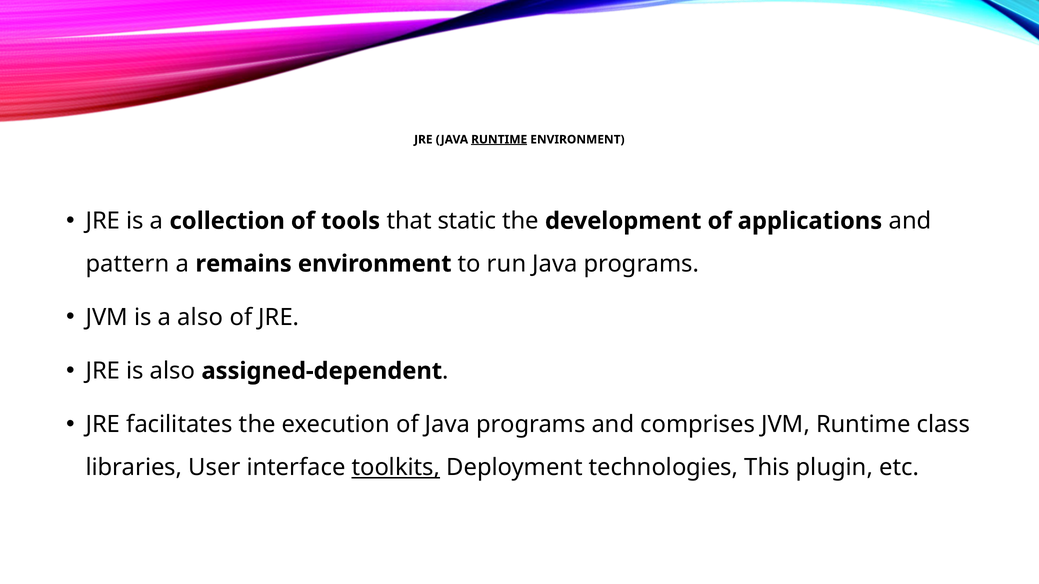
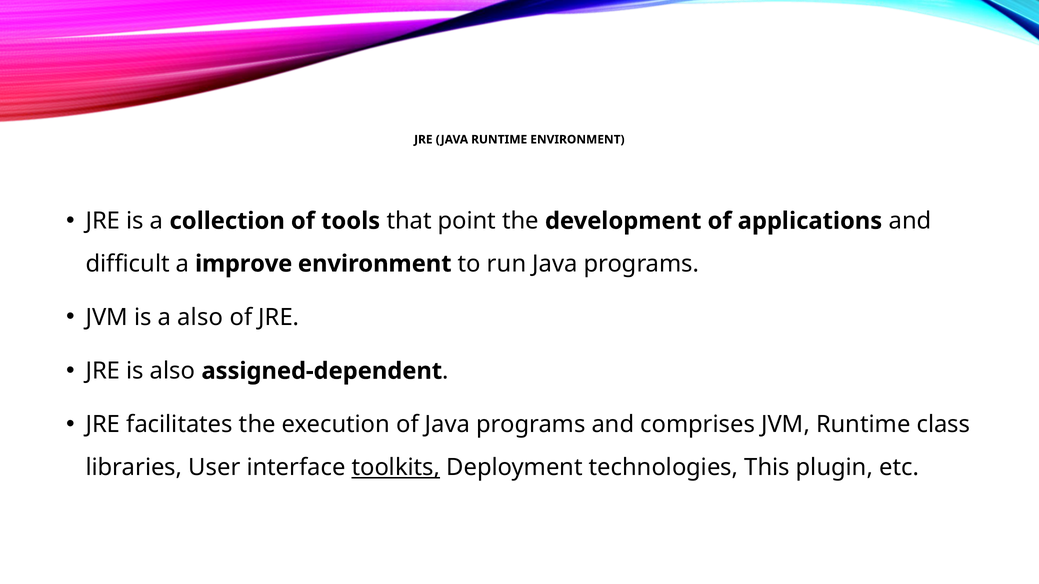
RUNTIME at (499, 140) underline: present -> none
static: static -> point
pattern: pattern -> difficult
remains: remains -> improve
